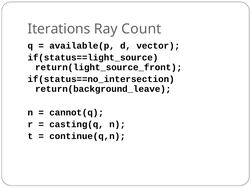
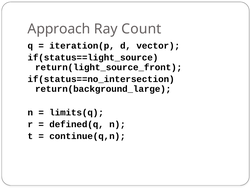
Iterations: Iterations -> Approach
available(p: available(p -> iteration(p
return(background_leave: return(background_leave -> return(background_large
cannot(q: cannot(q -> limits(q
casting(q: casting(q -> defined(q
